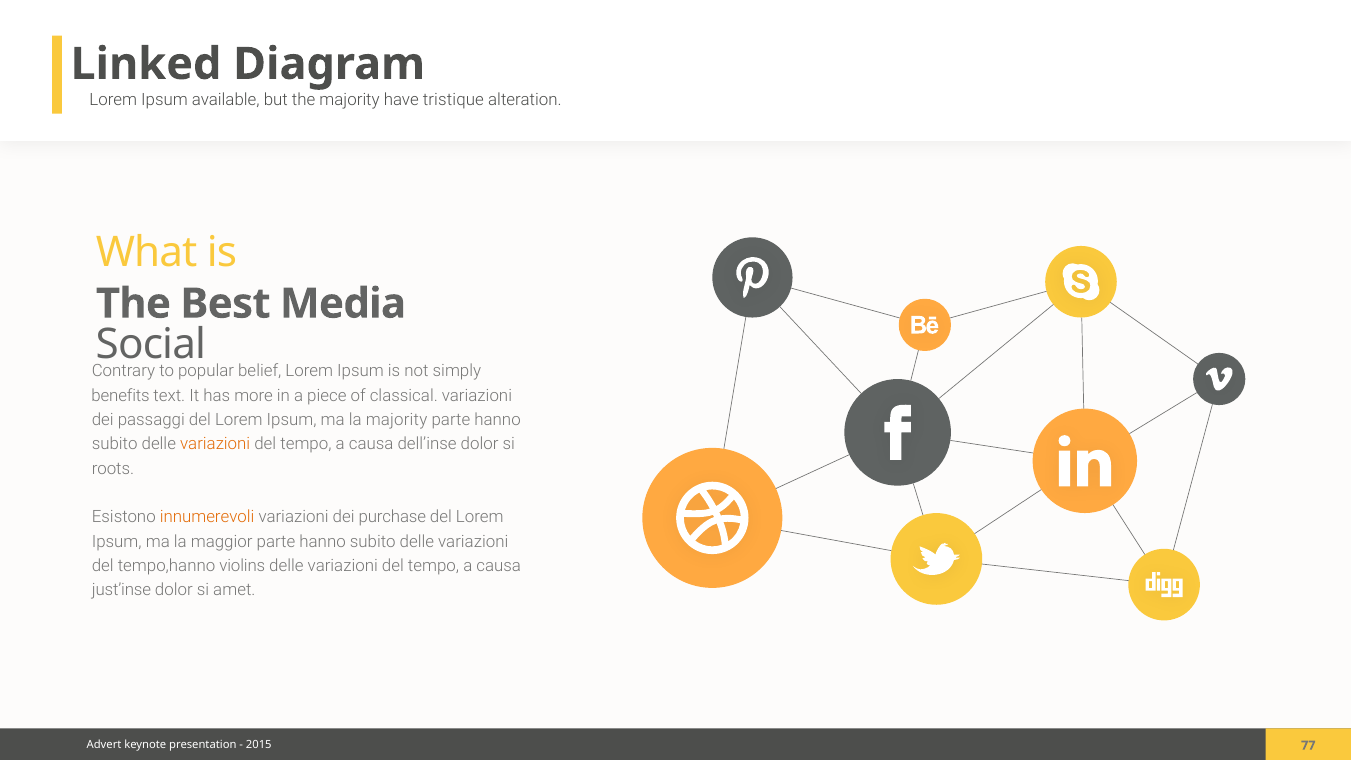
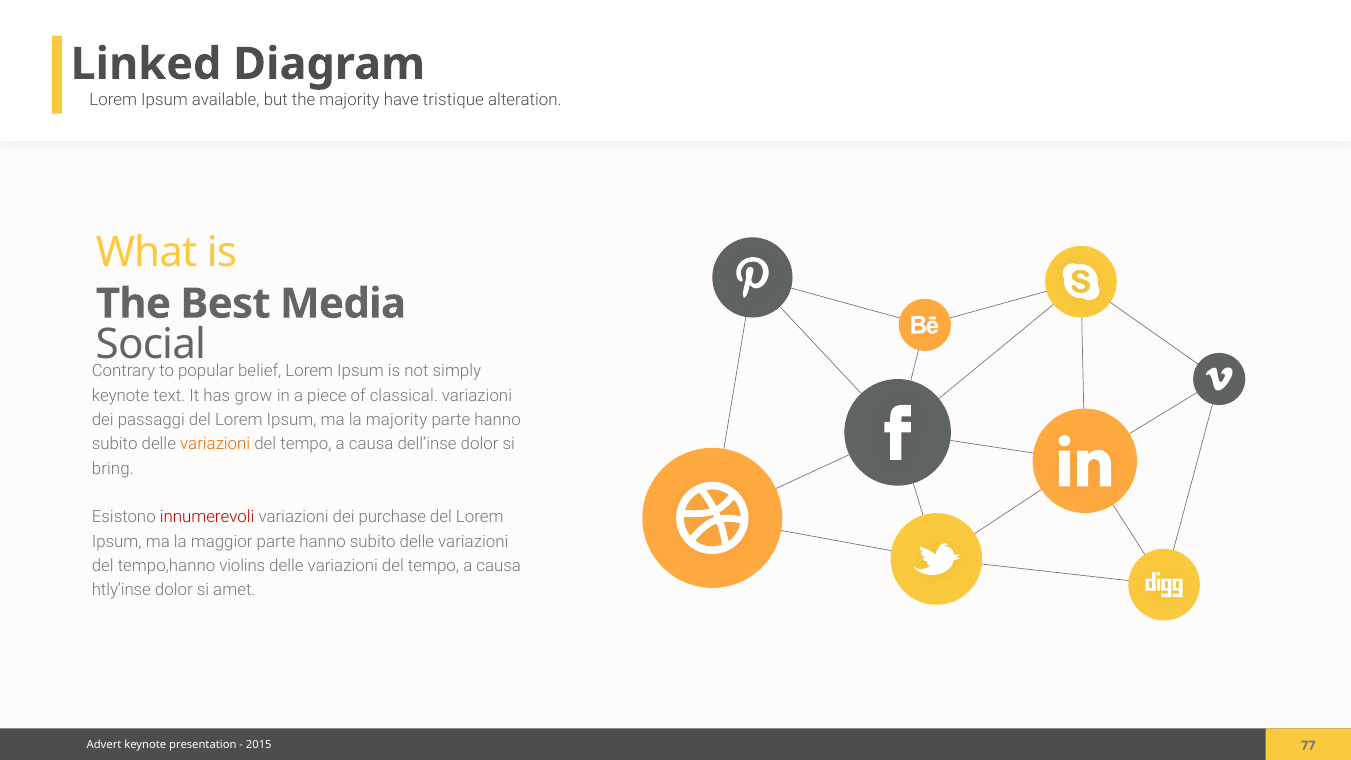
benefits at (121, 396): benefits -> keynote
more: more -> grow
roots: roots -> bring
innumerevoli colour: orange -> red
just’inse: just’inse -> htly’inse
